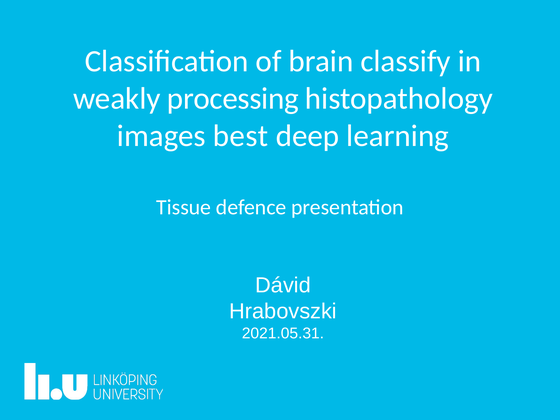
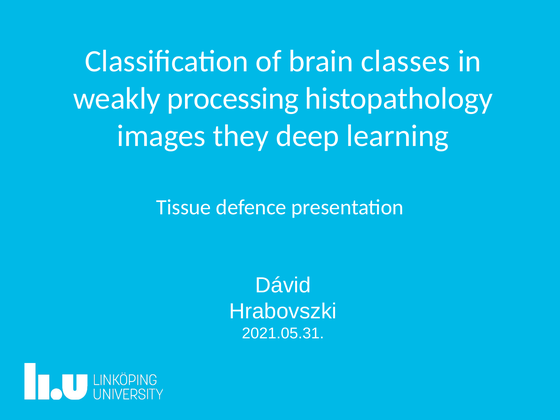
classify: classify -> classes
best: best -> they
